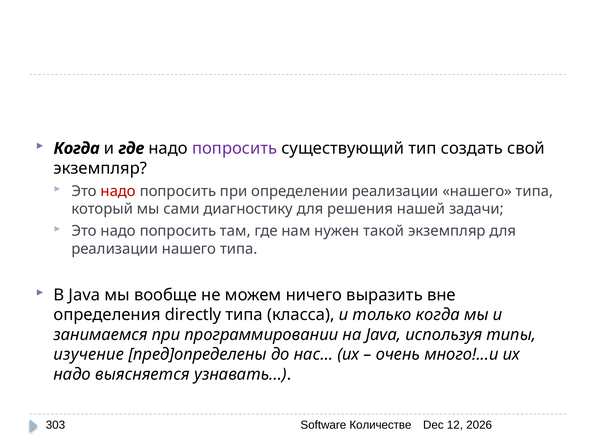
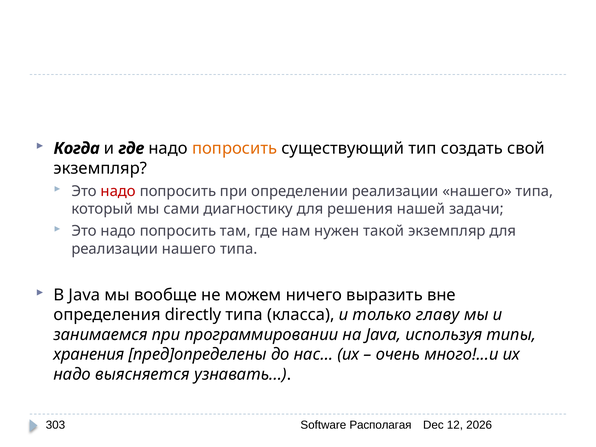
попросить at (235, 148) colour: purple -> orange
только когда: когда -> главу
изучение: изучение -> хранения
Количестве: Количестве -> Располагая
